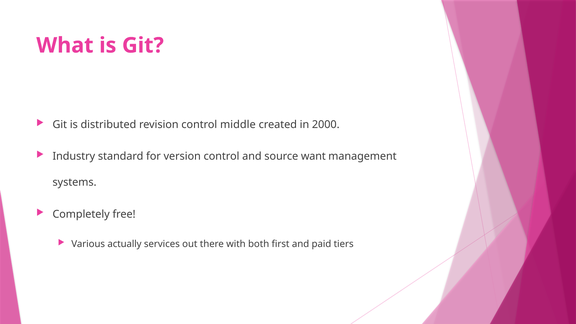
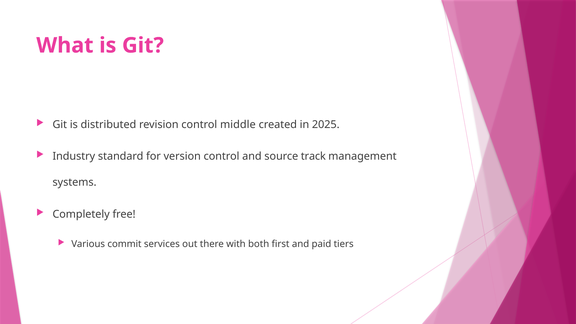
2000: 2000 -> 2025
want: want -> track
actually: actually -> commit
